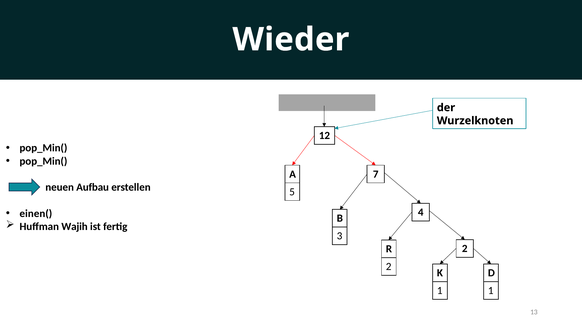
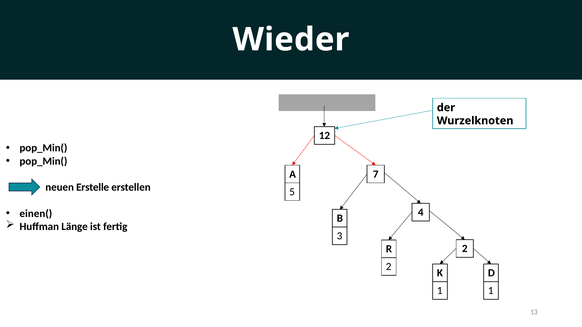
Aufbau: Aufbau -> Erstelle
Wajih: Wajih -> Länge
